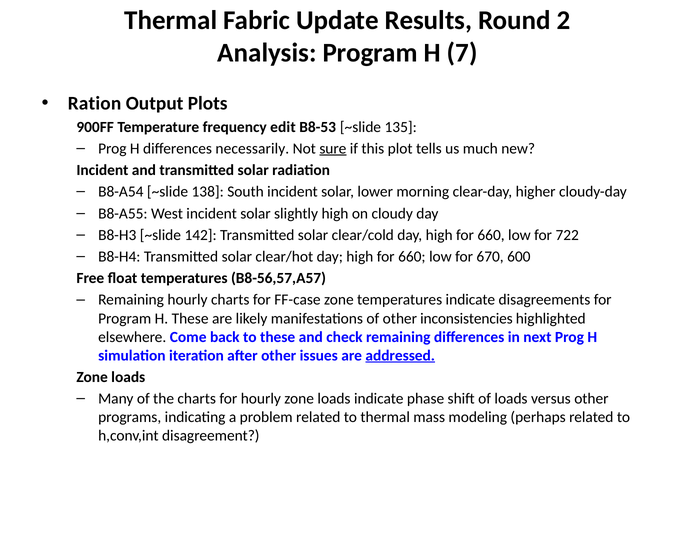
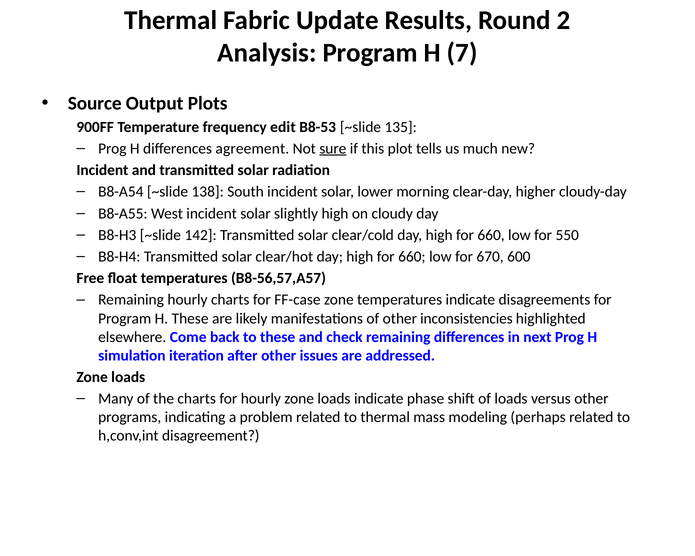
Ration: Ration -> Source
necessarily: necessarily -> agreement
722: 722 -> 550
addressed underline: present -> none
